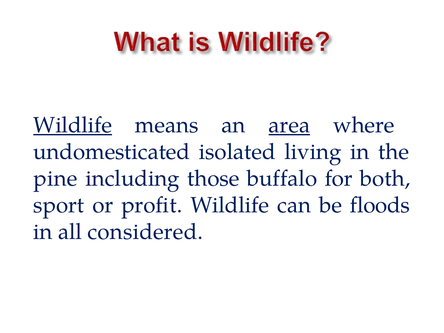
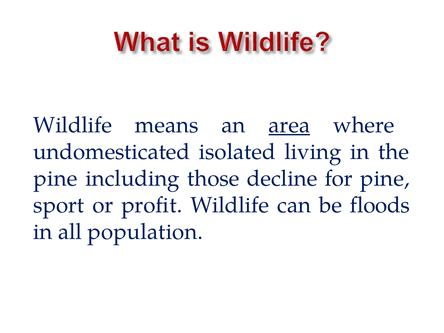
Wildlife at (73, 125) underline: present -> none
buffalo: buffalo -> decline
for both: both -> pine
considered: considered -> population
